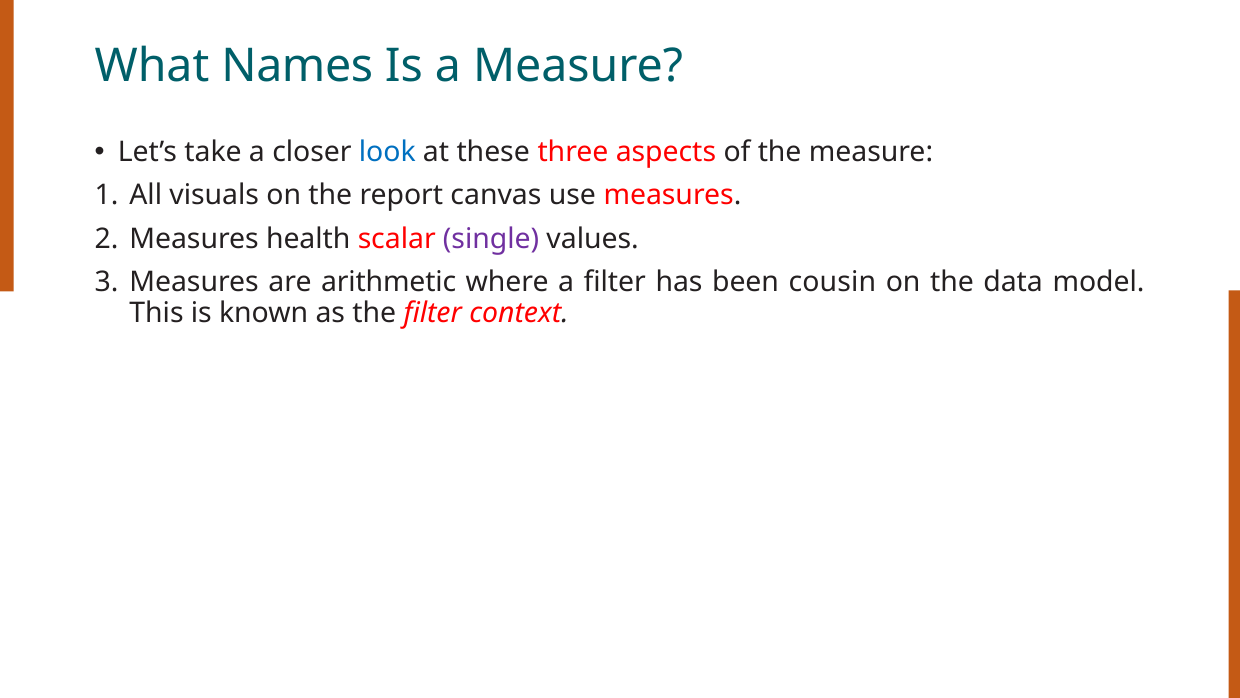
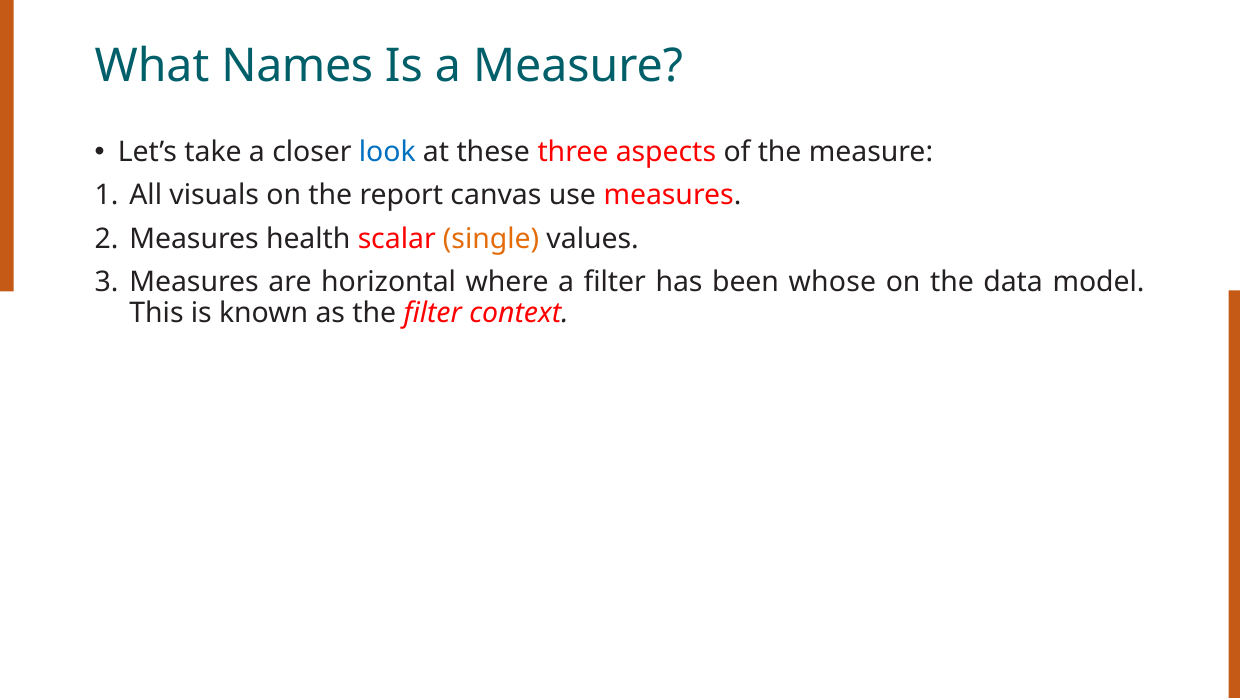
single colour: purple -> orange
arithmetic: arithmetic -> horizontal
cousin: cousin -> whose
